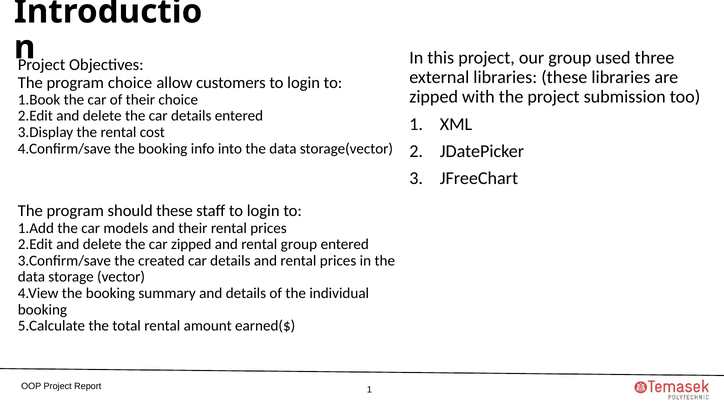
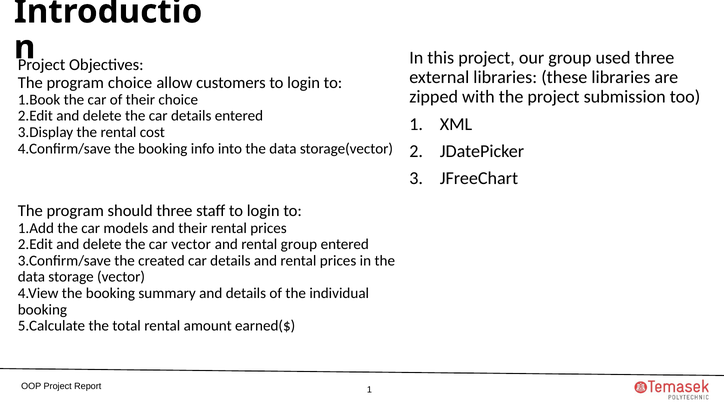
should these: these -> three
car zipped: zipped -> vector
